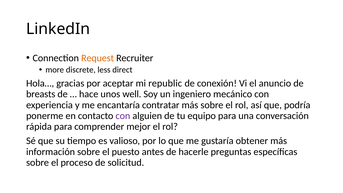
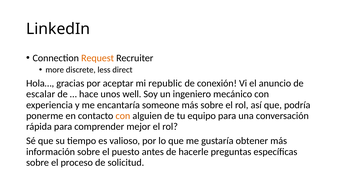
breasts: breasts -> escalar
contratar: contratar -> someone
con at (123, 116) colour: purple -> orange
